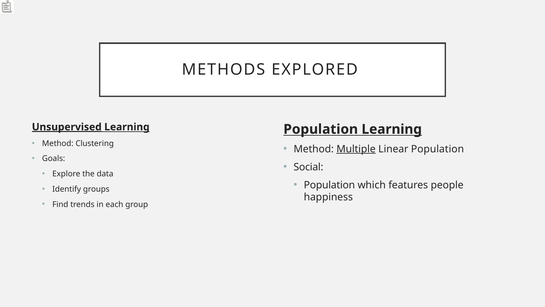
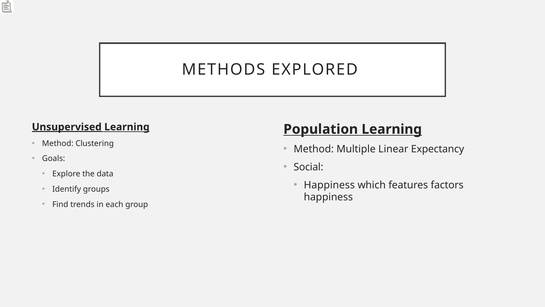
Multiple underline: present -> none
Linear Population: Population -> Expectancy
Population at (329, 185): Population -> Happiness
people: people -> factors
